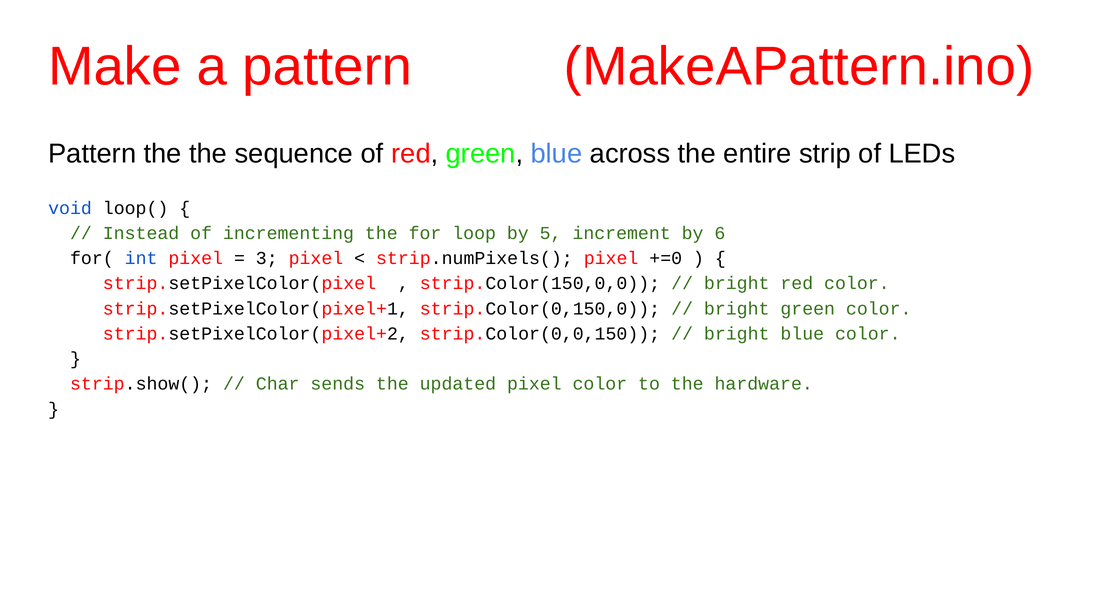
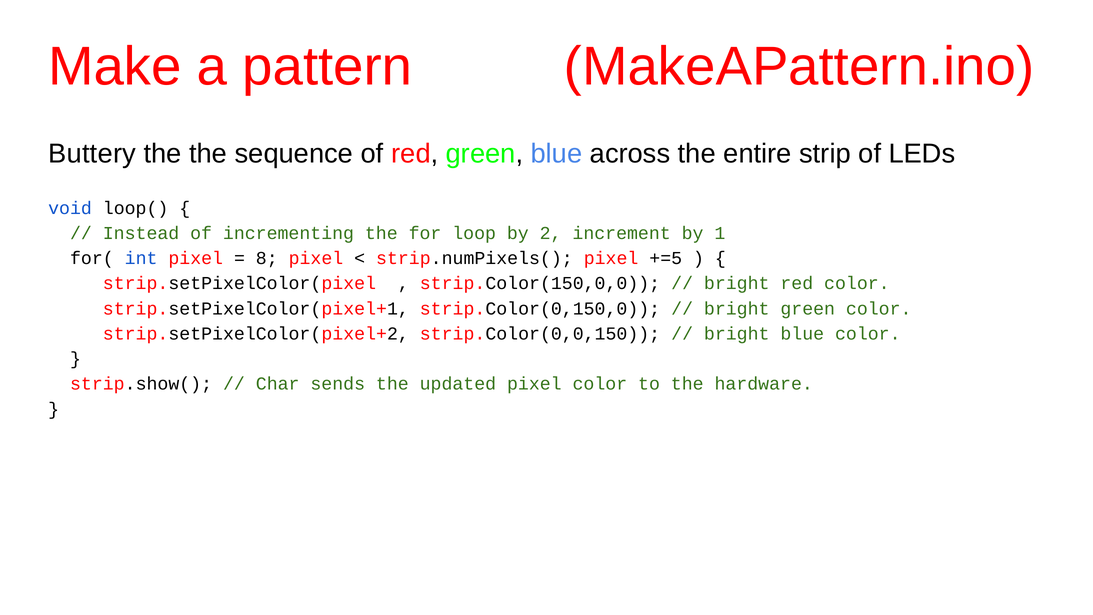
Pattern at (92, 154): Pattern -> Buttery
5: 5 -> 2
6: 6 -> 1
3: 3 -> 8
+=0: +=0 -> +=5
